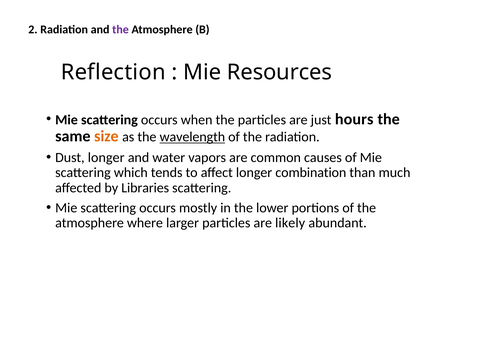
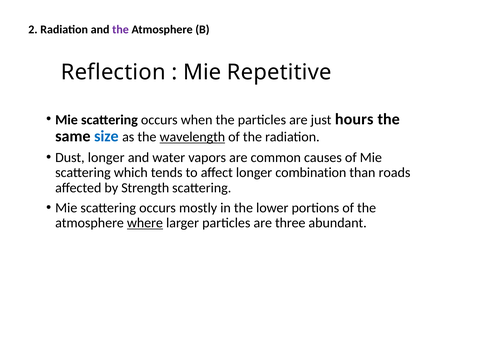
Resources: Resources -> Repetitive
size colour: orange -> blue
much: much -> roads
Libraries: Libraries -> Strength
where underline: none -> present
likely: likely -> three
